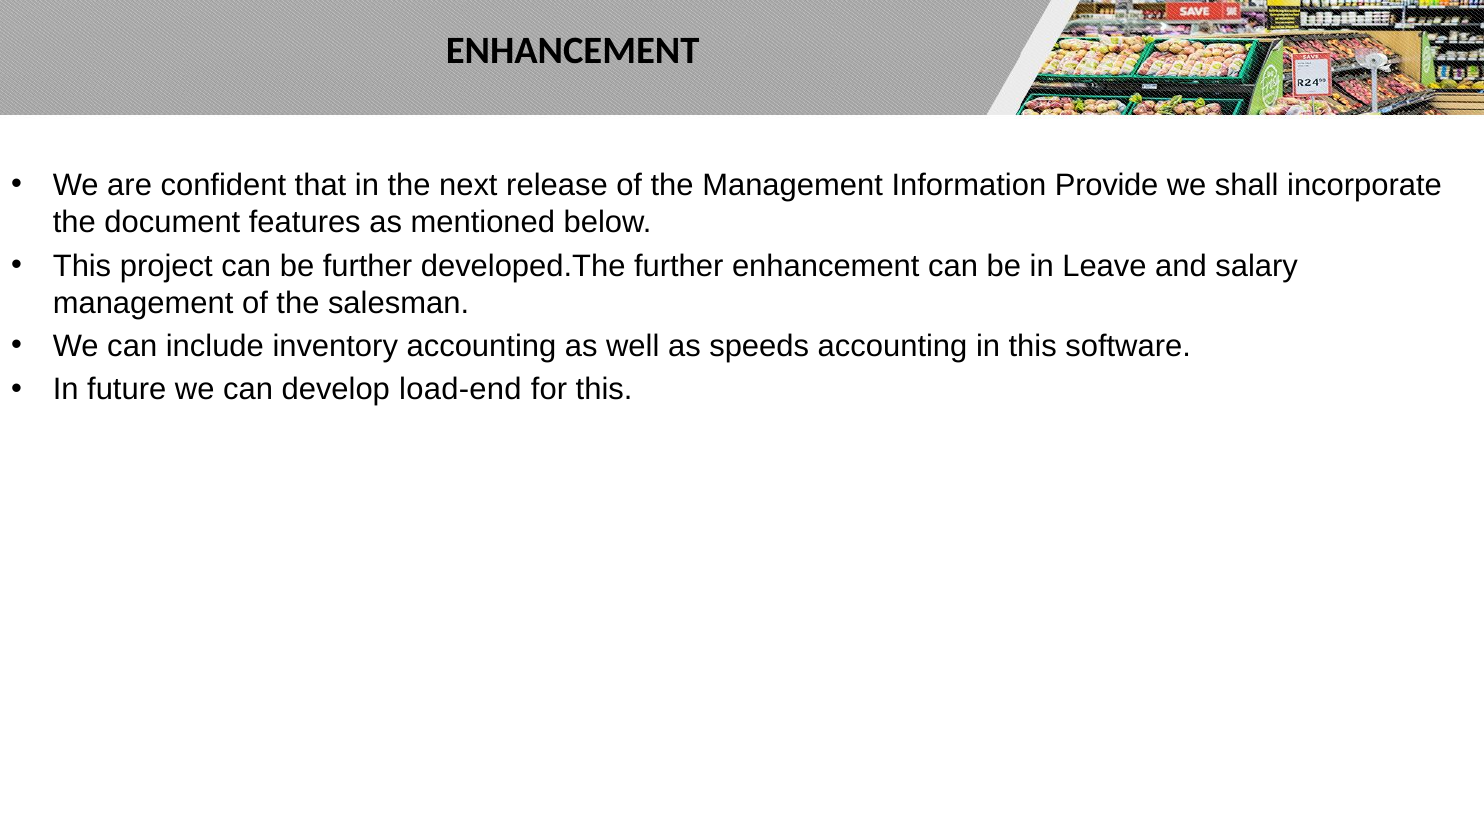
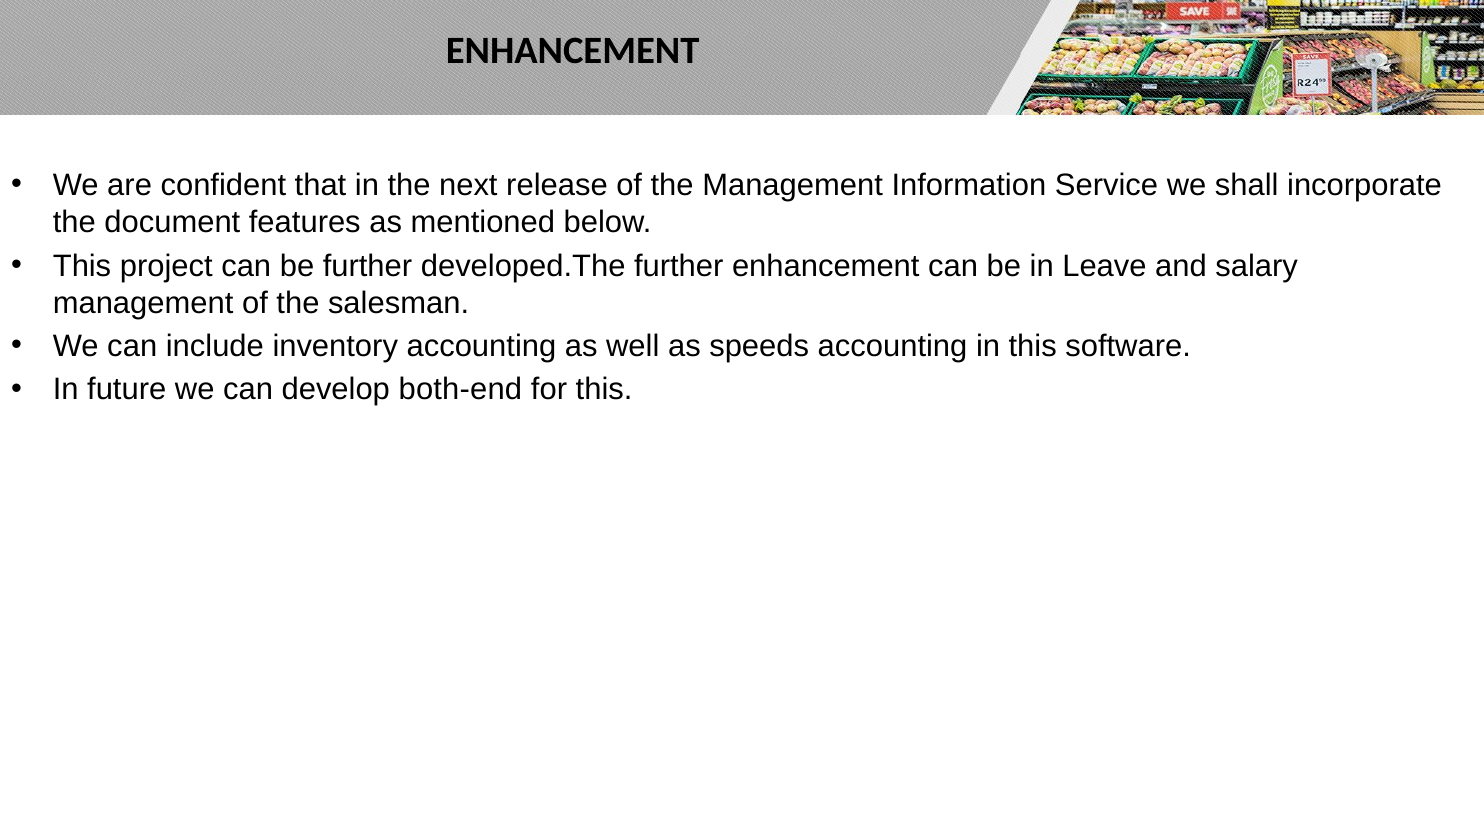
Provide: Provide -> Service
load-end: load-end -> both-end
